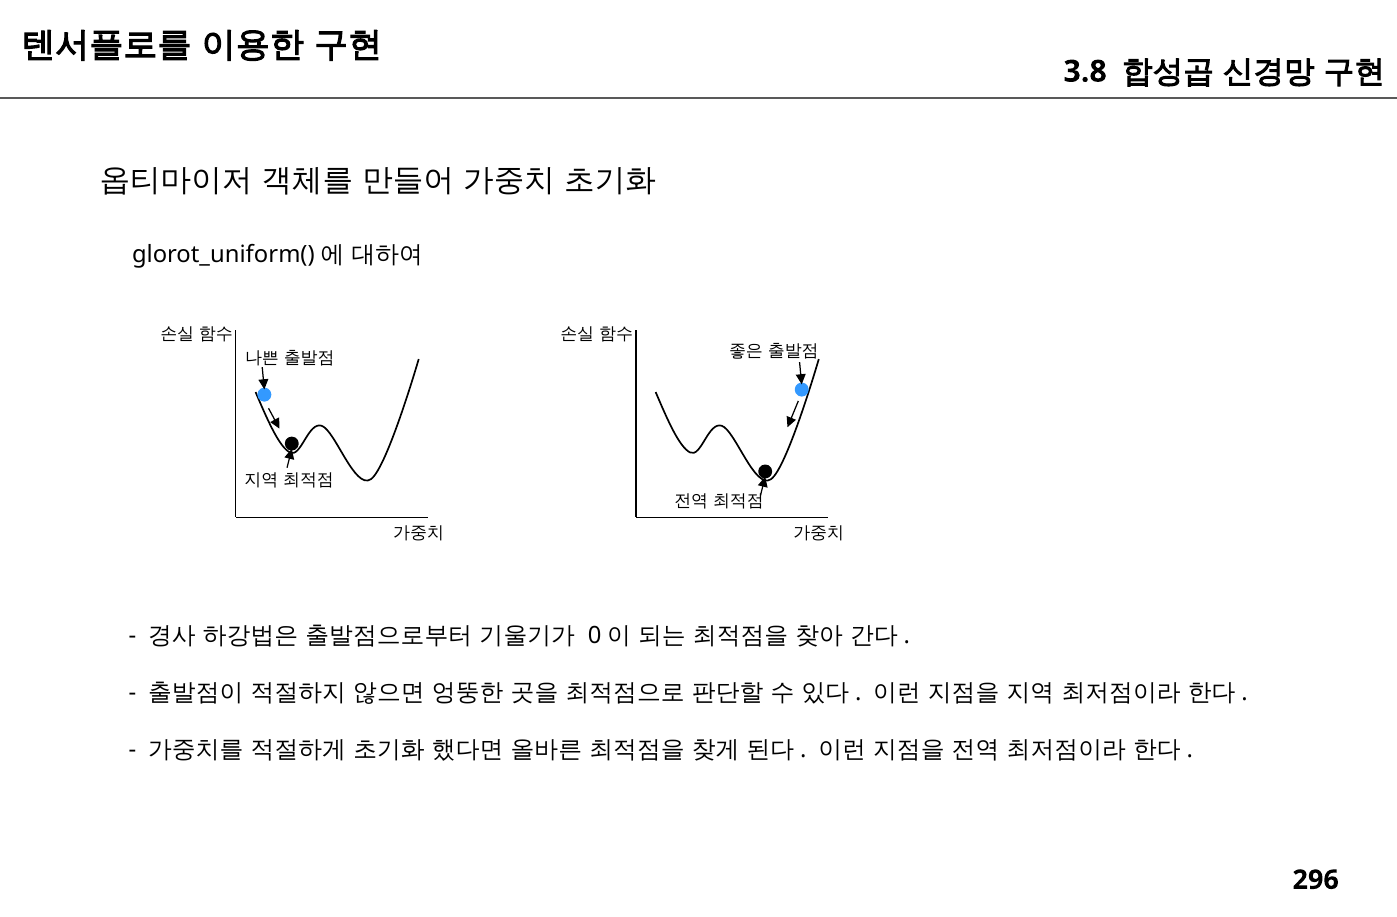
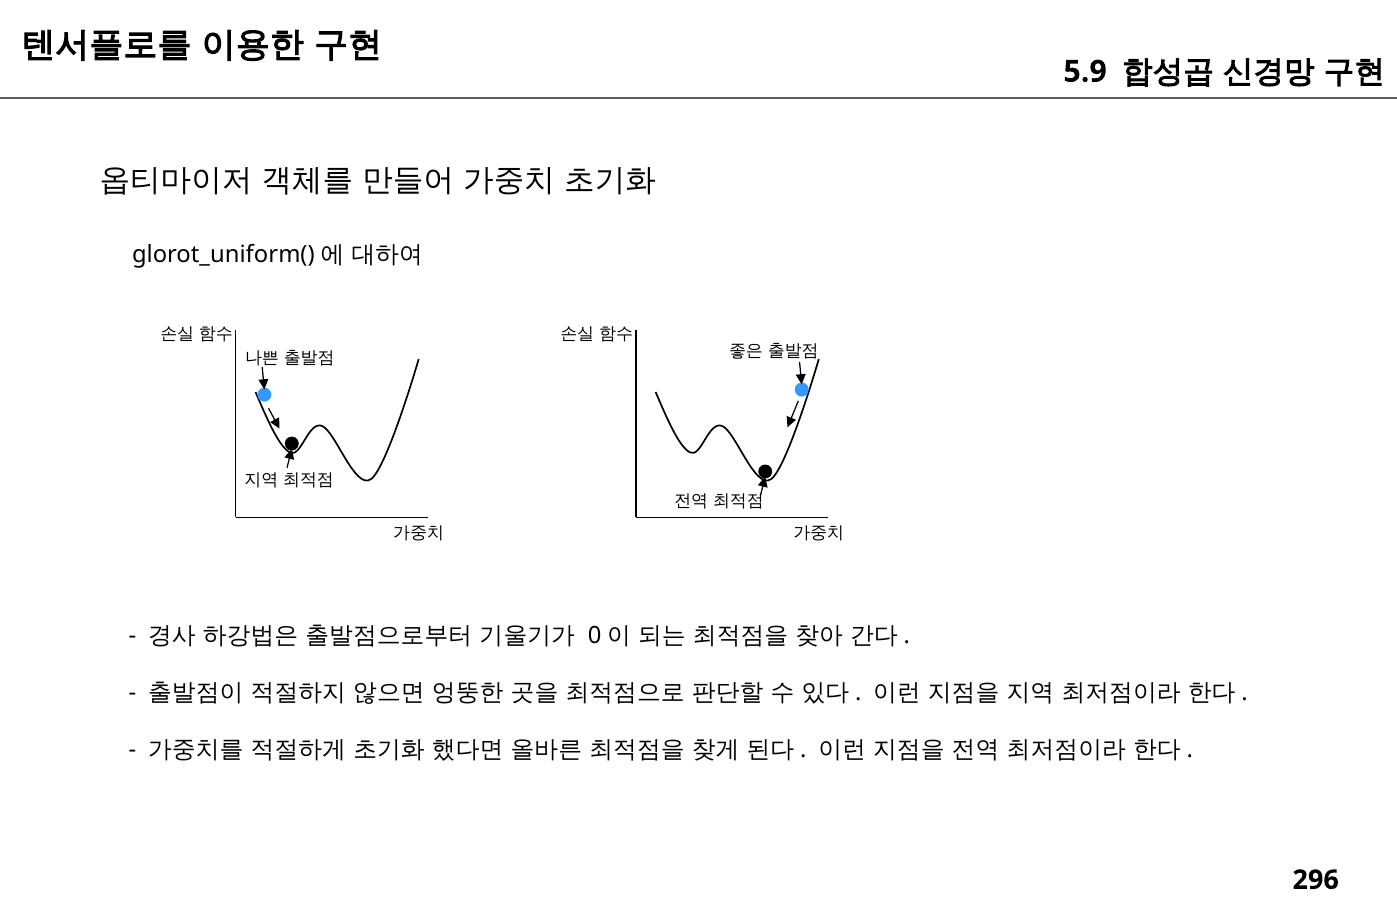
3.8: 3.8 -> 5.9
